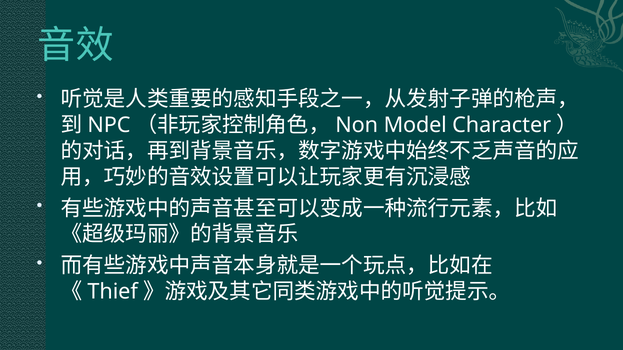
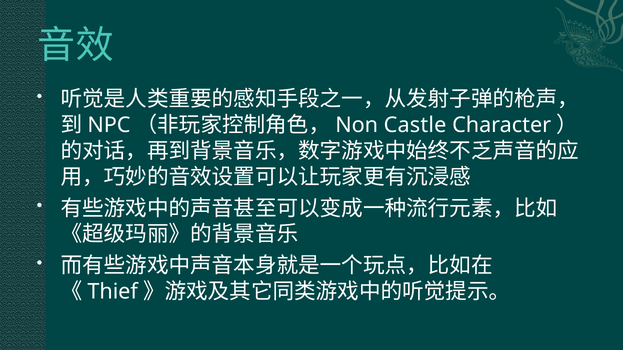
Model: Model -> Castle
